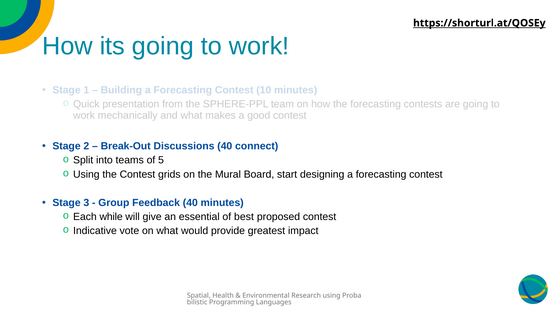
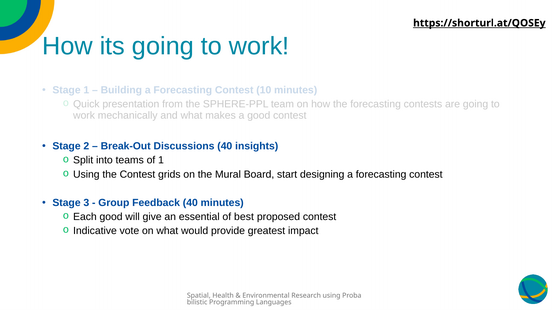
connect: connect -> insights
of 5: 5 -> 1
Each while: while -> good
